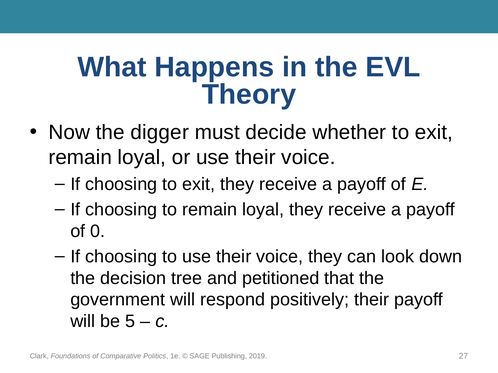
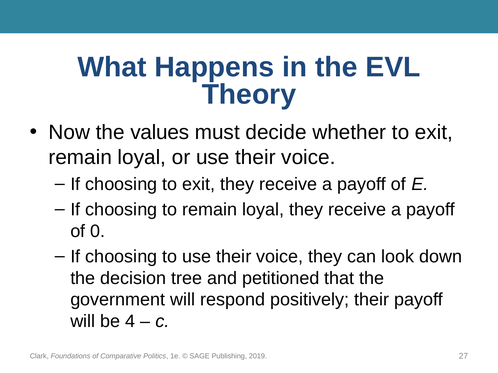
digger: digger -> values
5: 5 -> 4
